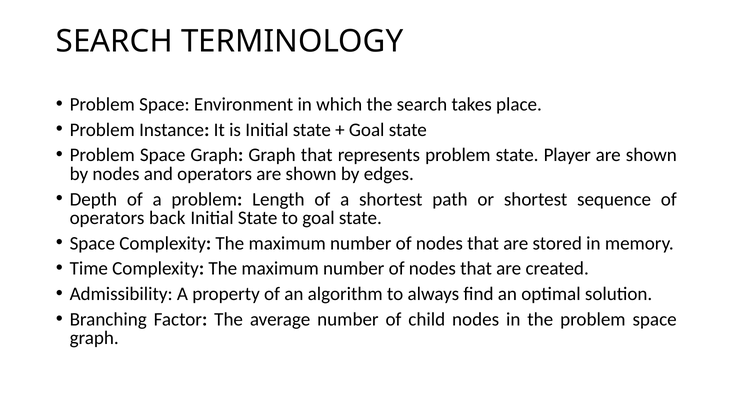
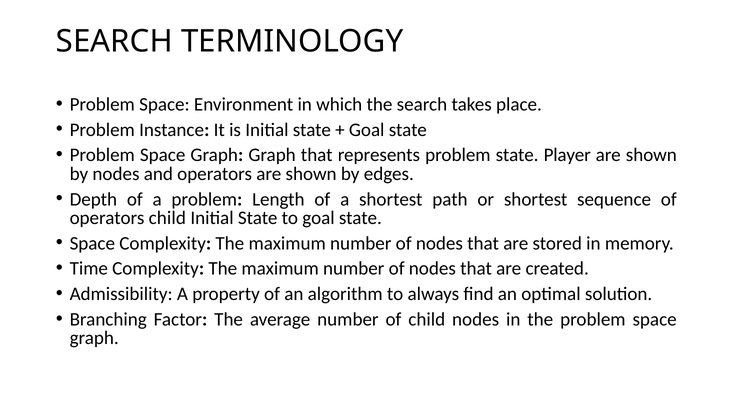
operators back: back -> child
